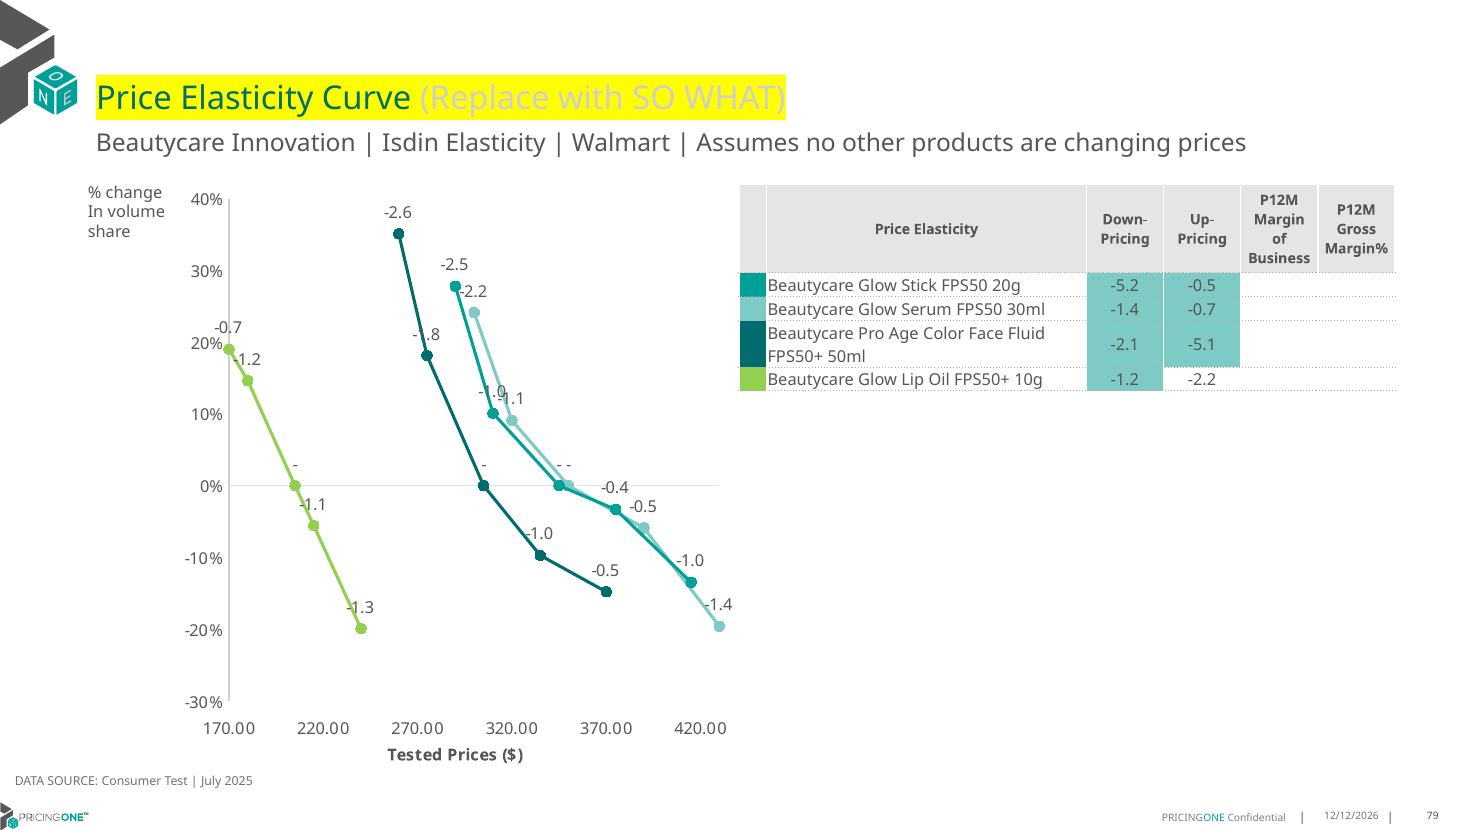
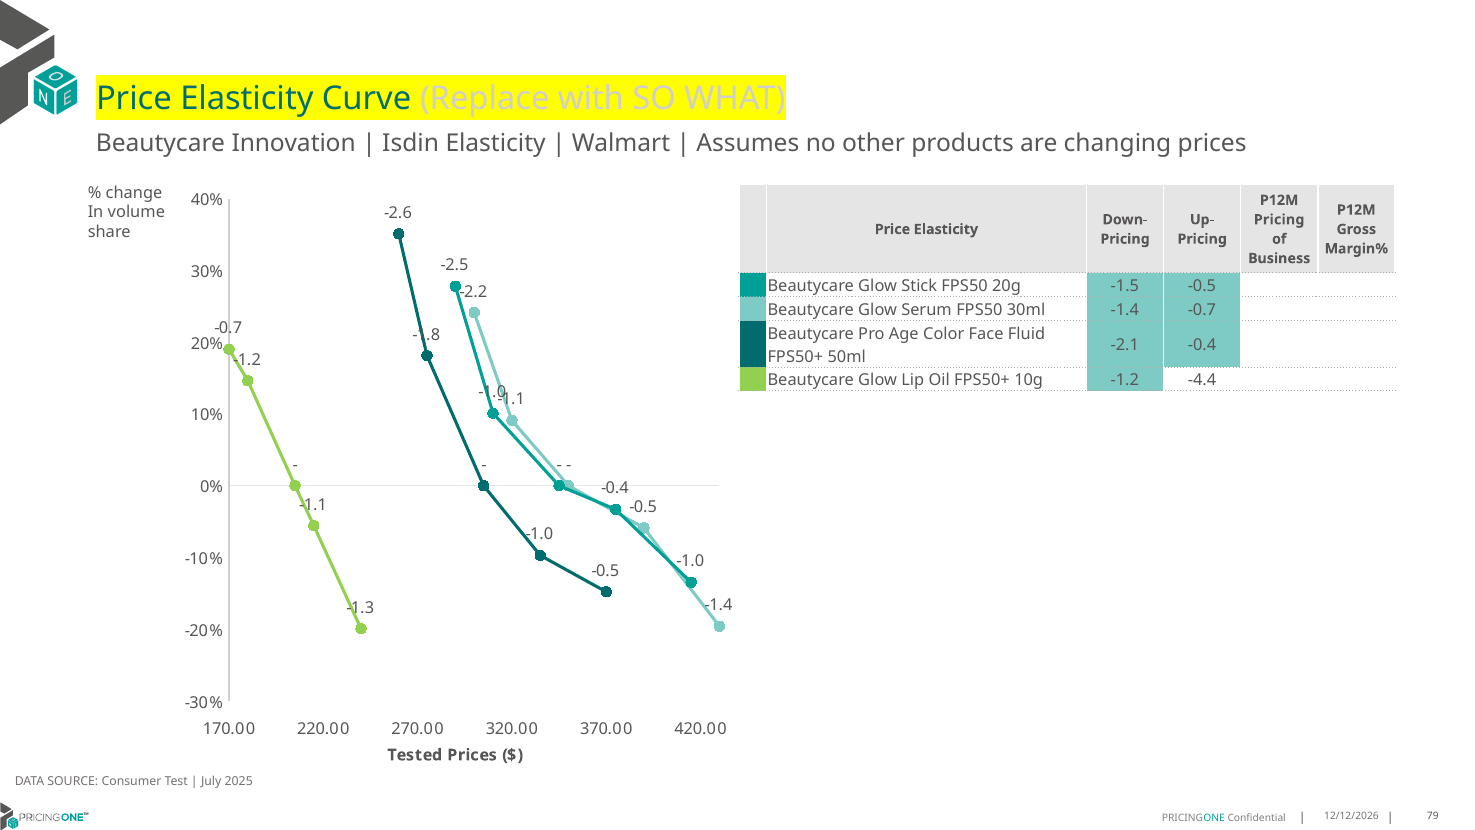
Margin at (1279, 220): Margin -> Pricing
-5.2: -5.2 -> -1.5
-2.1 -5.1: -5.1 -> -0.4
-1.2 -2.2: -2.2 -> -4.4
